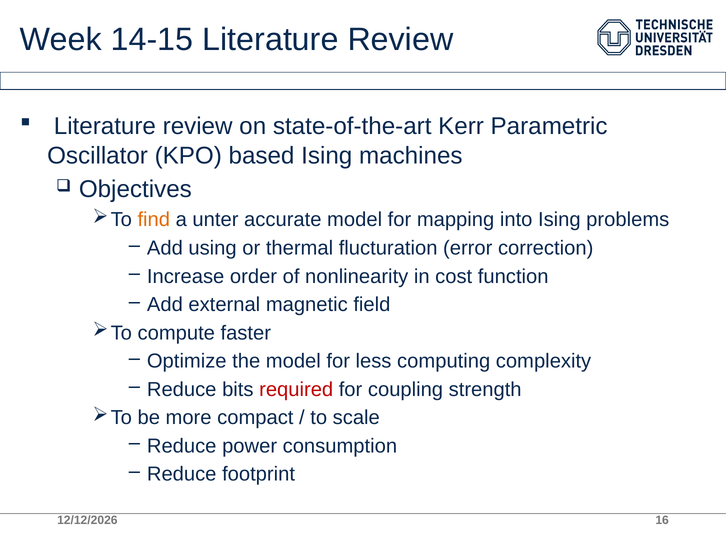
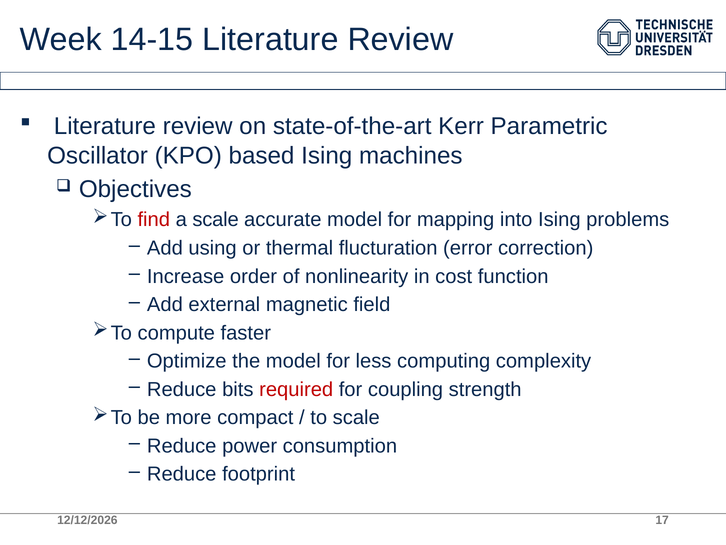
find colour: orange -> red
a unter: unter -> scale
16: 16 -> 17
